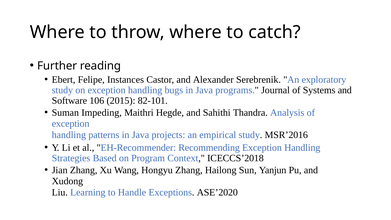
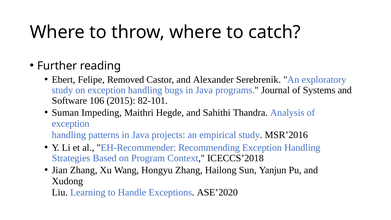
Instances: Instances -> Removed
